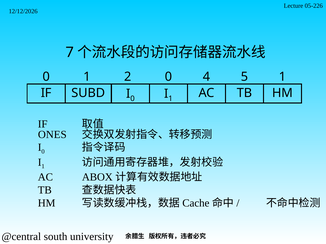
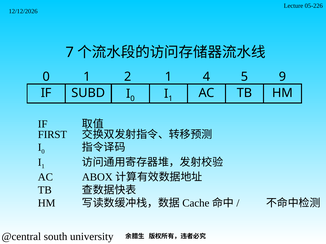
2 0: 0 -> 1
5 1: 1 -> 9
ONES: ONES -> FIRST
